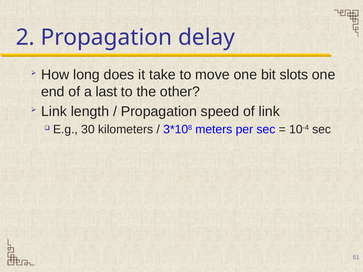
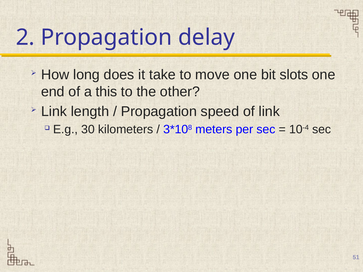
last: last -> this
